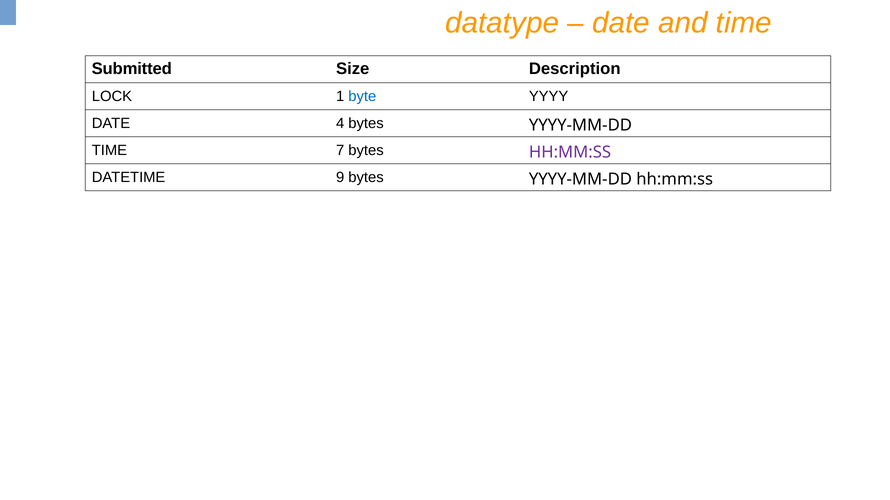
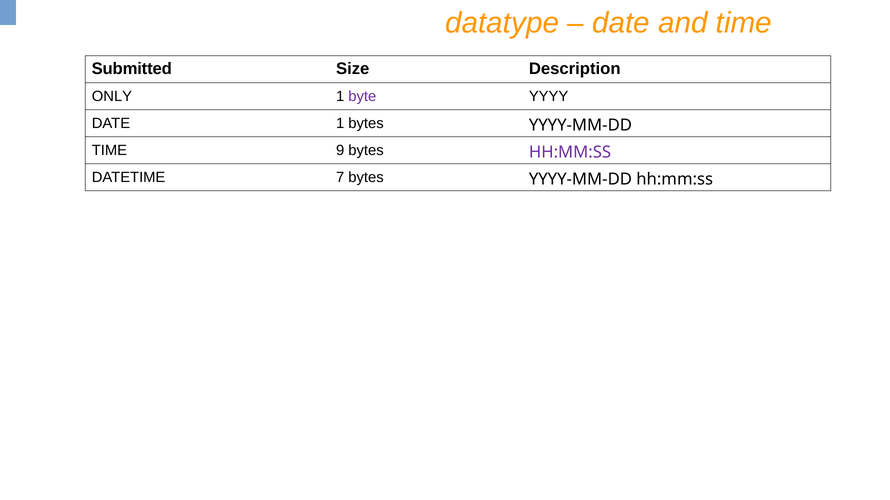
LOCK: LOCK -> ONLY
byte colour: blue -> purple
DATE 4: 4 -> 1
7: 7 -> 9
9: 9 -> 7
